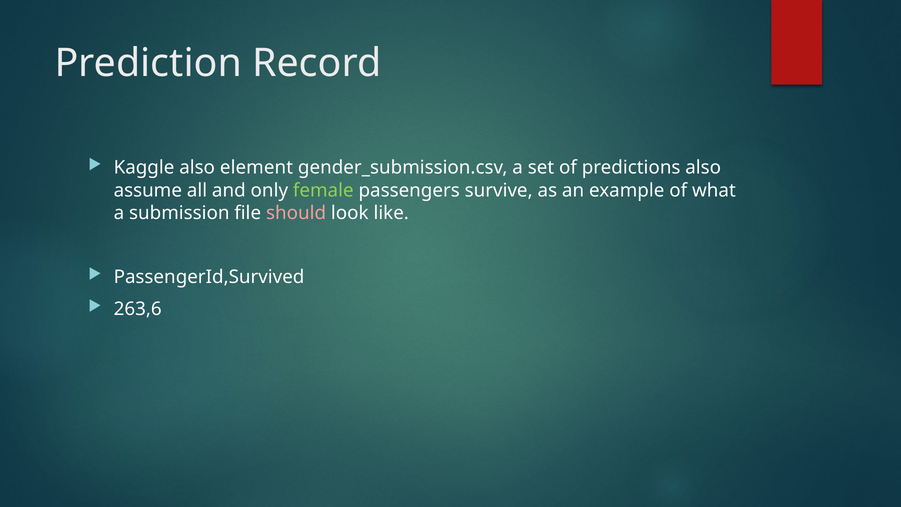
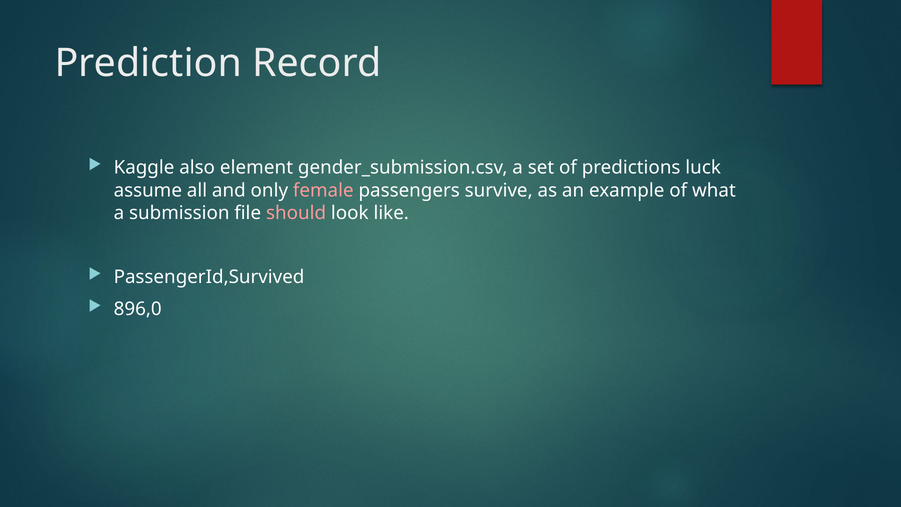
predictions also: also -> luck
female colour: light green -> pink
263,6: 263,6 -> 896,0
